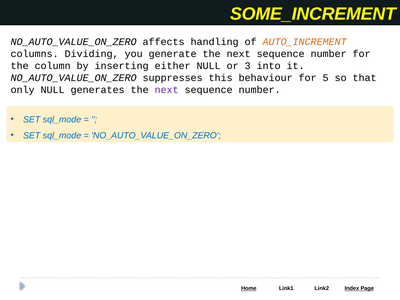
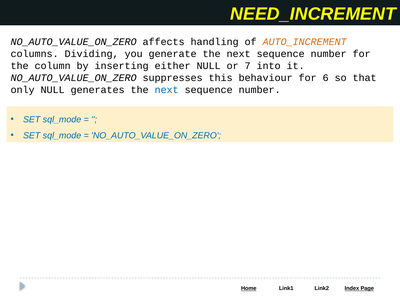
SOME_INCREMENT: SOME_INCREMENT -> NEED_INCREMENT
3: 3 -> 7
5: 5 -> 6
next at (167, 90) colour: purple -> blue
